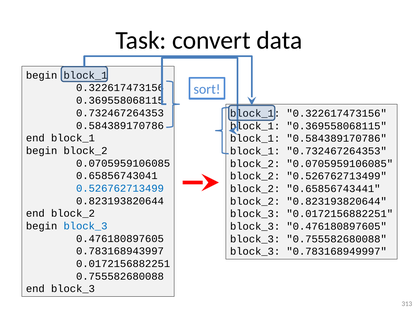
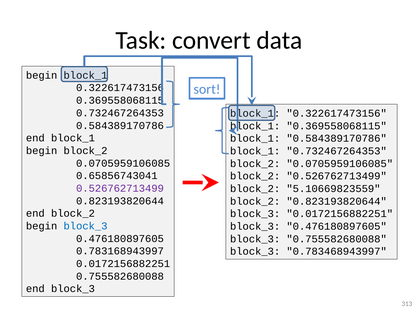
0.526762713499 at (120, 188) colour: blue -> purple
0.65856743441: 0.65856743441 -> 5.10669823559
0.783168949997: 0.783168949997 -> 0.783468943997
